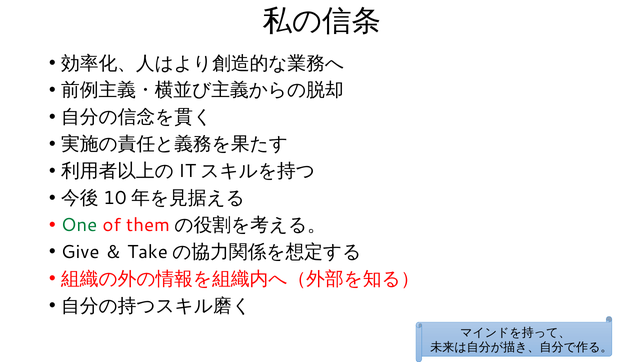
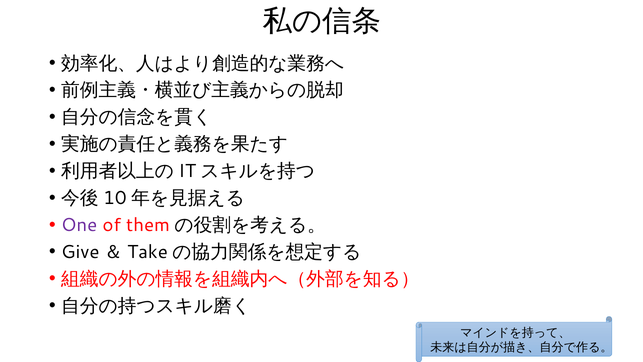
One colour: green -> purple
